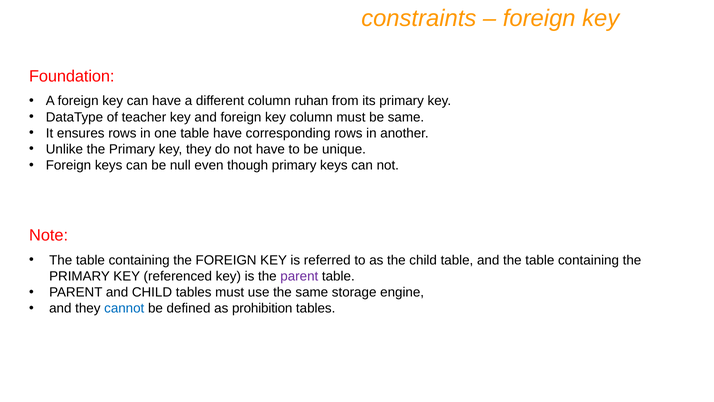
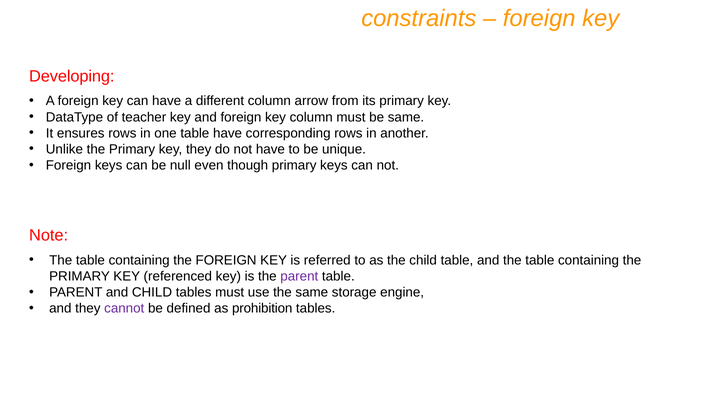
Foundation: Foundation -> Developing
ruhan: ruhan -> arrow
cannot colour: blue -> purple
